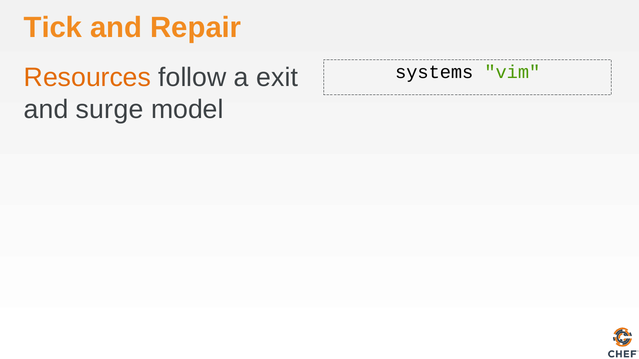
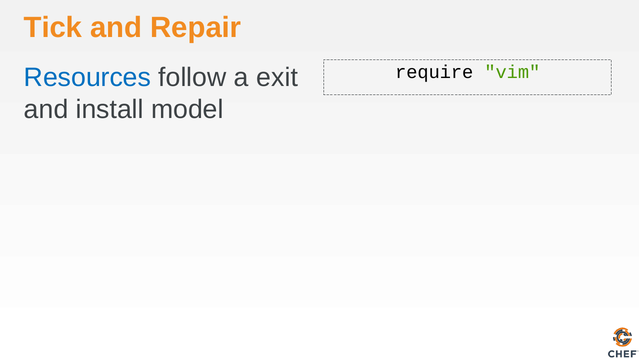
Resources colour: orange -> blue
systems: systems -> require
surge: surge -> install
